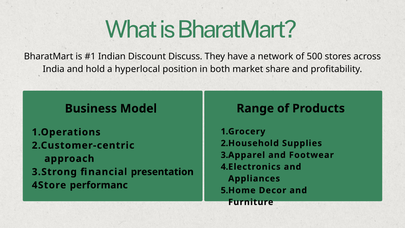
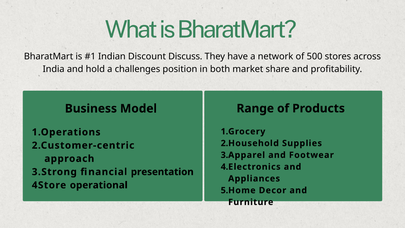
hyperlocal: hyperlocal -> challenges
performanc: performanc -> operational
